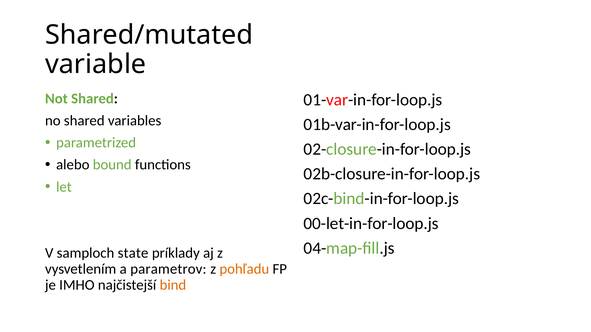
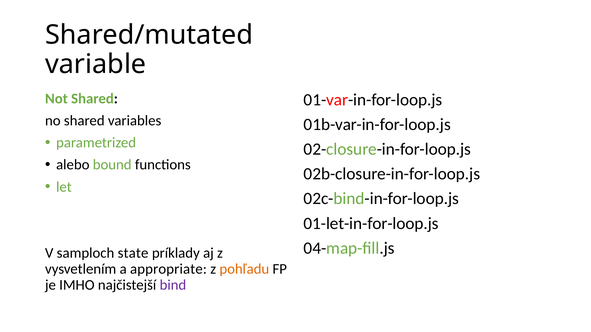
00-let-in-for-loop.js: 00-let-in-for-loop.js -> 01-let-in-for-loop.js
parametrov: parametrov -> appropriate
bind colour: orange -> purple
